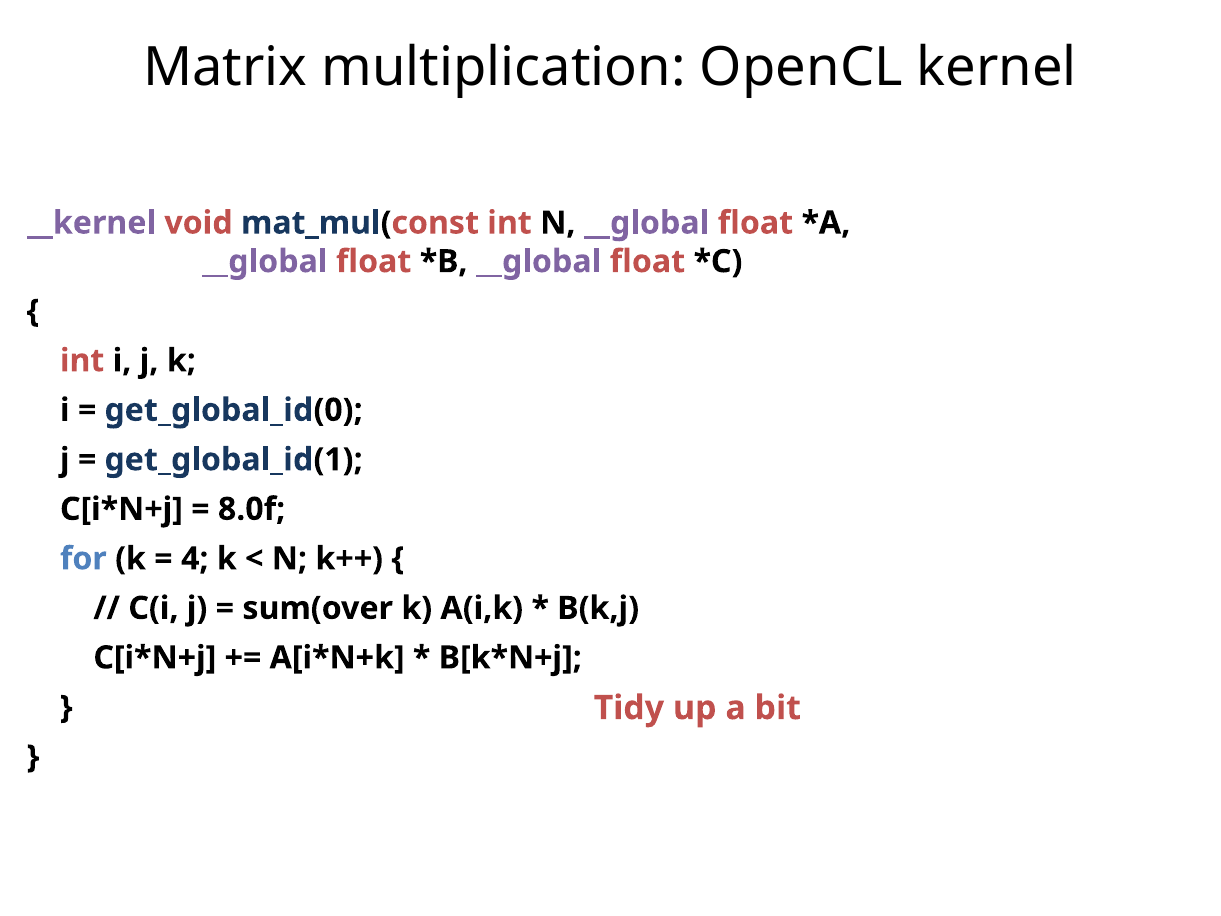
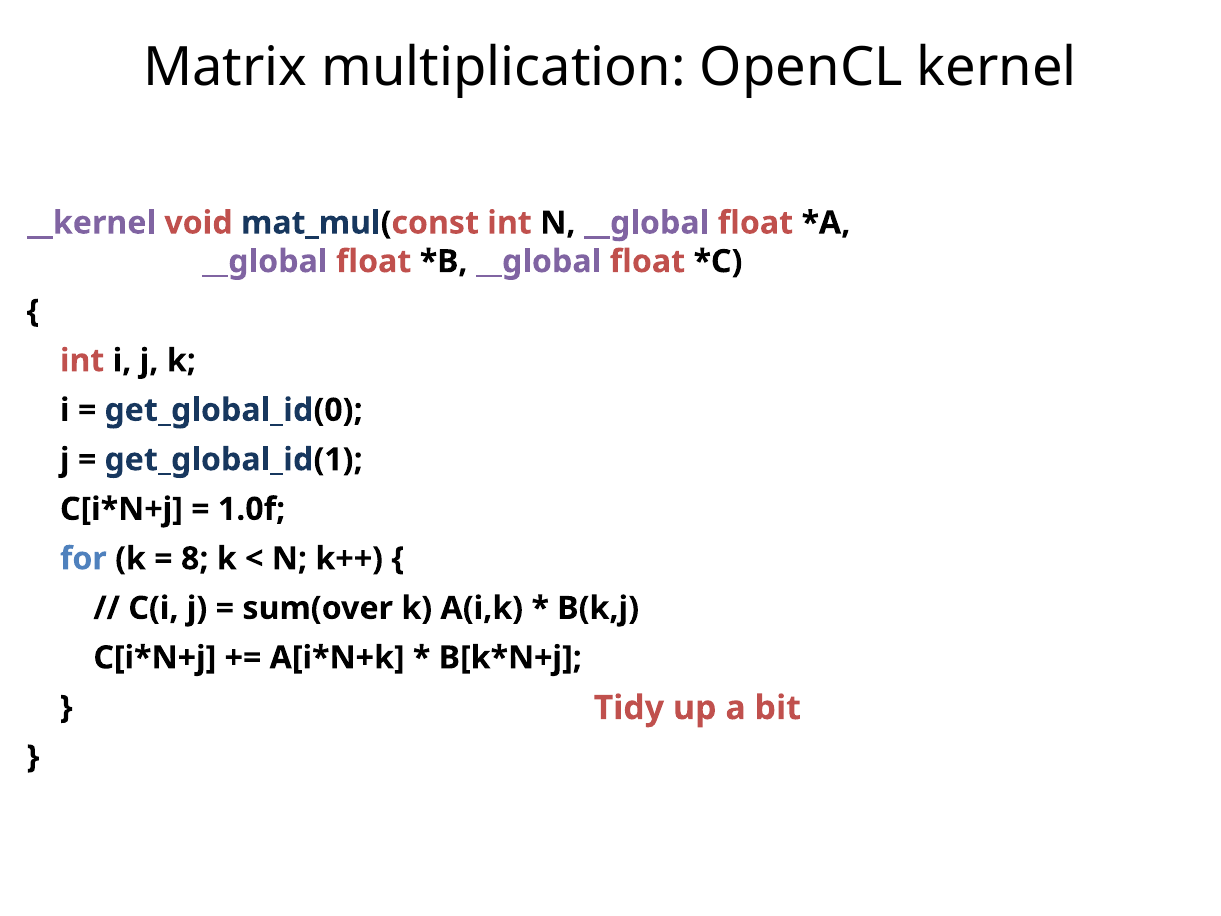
8.0f: 8.0f -> 1.0f
4: 4 -> 8
